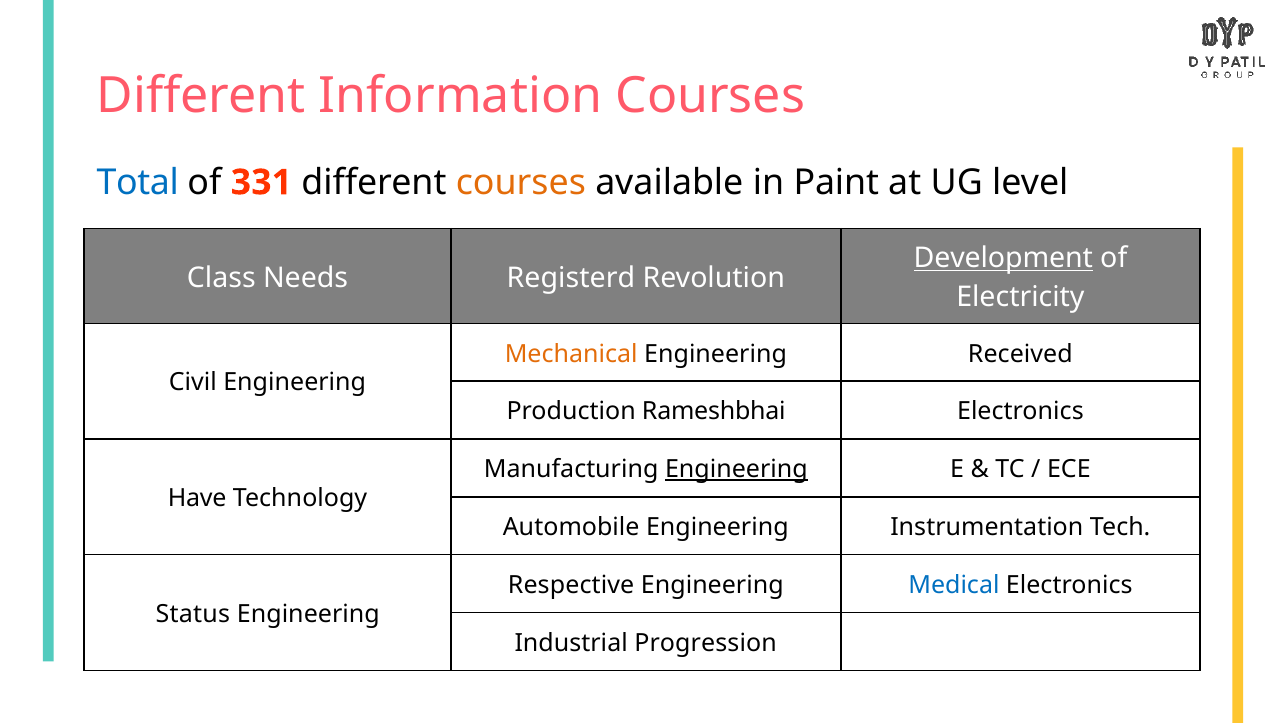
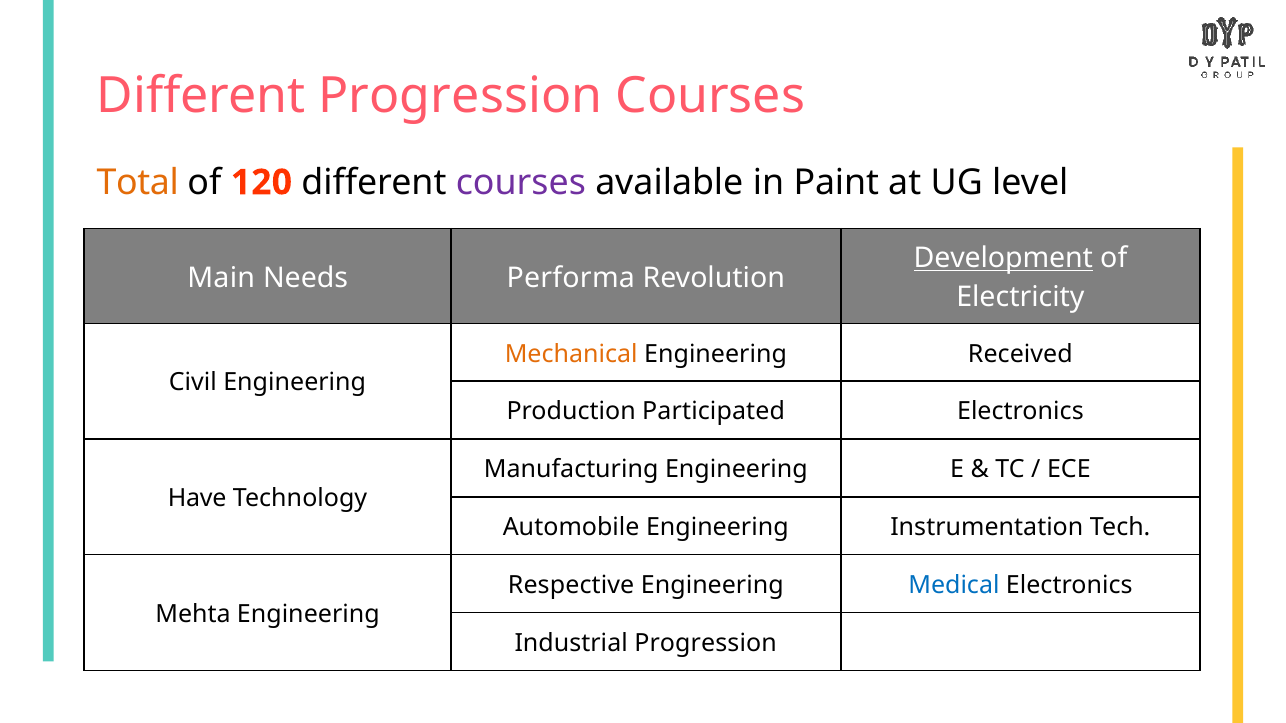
Different Information: Information -> Progression
Total colour: blue -> orange
331: 331 -> 120
courses at (521, 183) colour: orange -> purple
Class: Class -> Main
Registerd: Registerd -> Performa
Rameshbhai: Rameshbhai -> Participated
Engineering at (736, 470) underline: present -> none
Status: Status -> Mehta
